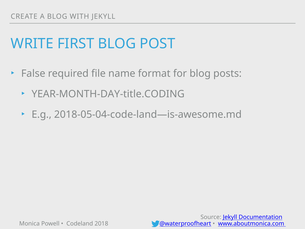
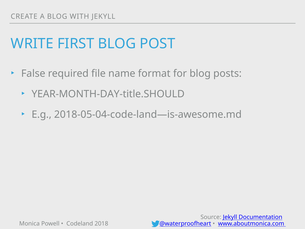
YEAR-MONTH-DAY-title.CODING: YEAR-MONTH-DAY-title.CODING -> YEAR-MONTH-DAY-title.SHOULD
